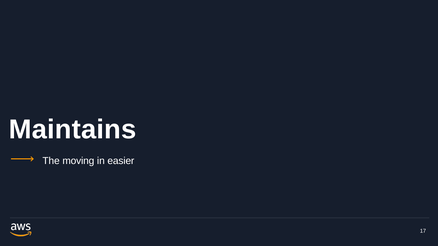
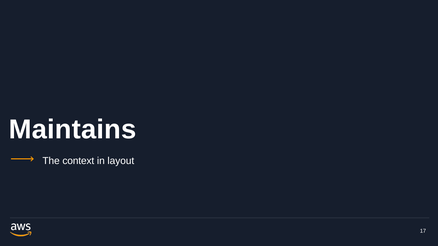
moving: moving -> context
easier: easier -> layout
